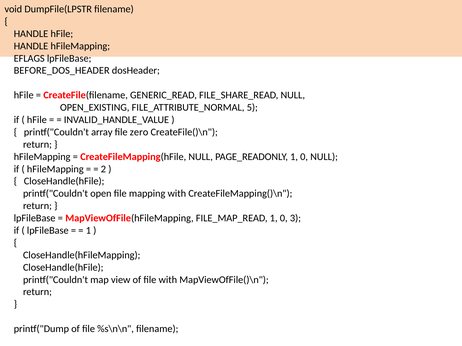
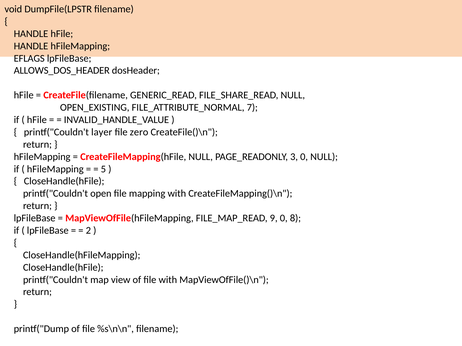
BEFORE_DOS_HEADER: BEFORE_DOS_HEADER -> ALLOWS_DOS_HEADER
5: 5 -> 7
array: array -> layer
PAGE_READONLY 1: 1 -> 3
2: 2 -> 5
FILE_MAP_READ 1: 1 -> 9
3: 3 -> 8
1 at (88, 231): 1 -> 2
